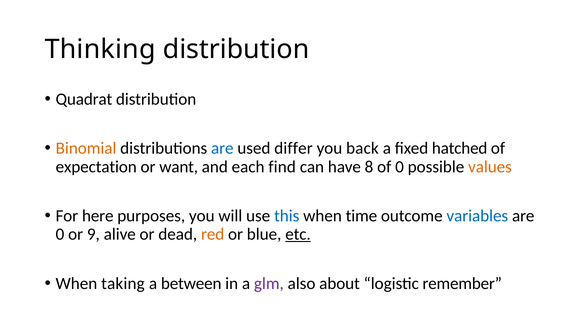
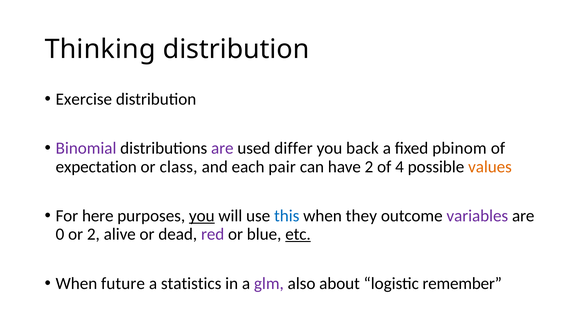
Quadrat: Quadrat -> Exercise
Binomial colour: orange -> purple
are at (222, 148) colour: blue -> purple
hatched: hatched -> pbinom
want: want -> class
find: find -> pair
have 8: 8 -> 2
of 0: 0 -> 4
you at (202, 216) underline: none -> present
time: time -> they
variables colour: blue -> purple
or 9: 9 -> 2
red colour: orange -> purple
taking: taking -> future
between: between -> statistics
